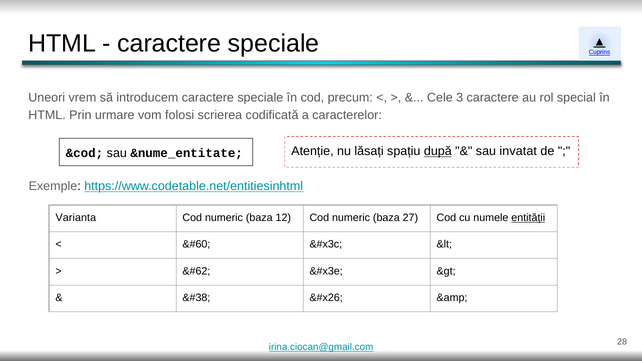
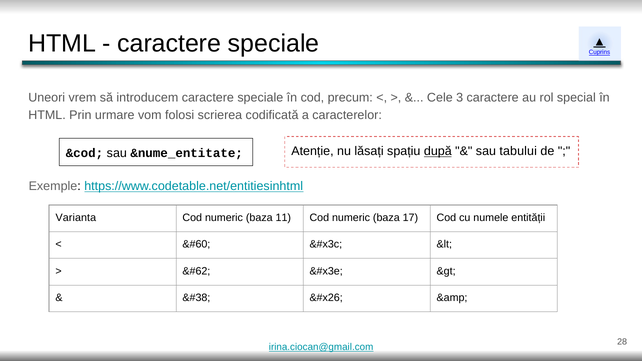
invatat: invatat -> tabului
12: 12 -> 11
27: 27 -> 17
entității underline: present -> none
